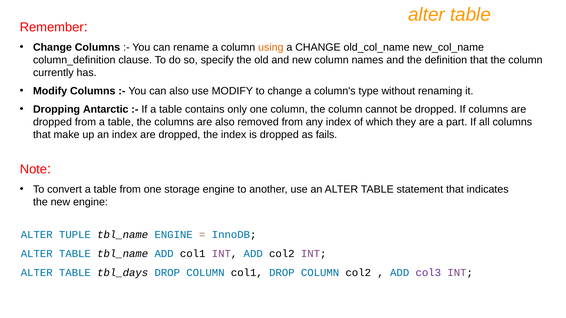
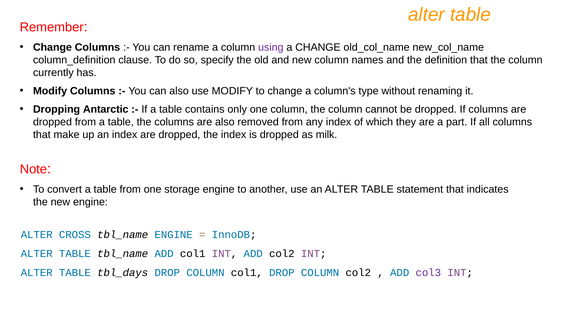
using colour: orange -> purple
fails: fails -> milk
TUPLE: TUPLE -> CROSS
